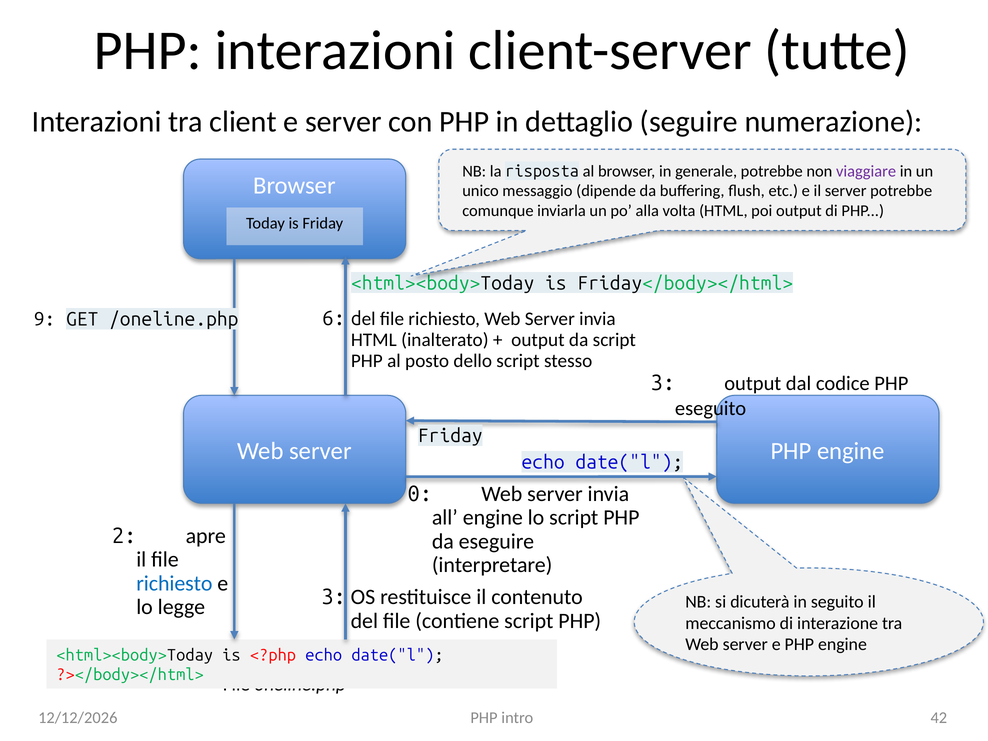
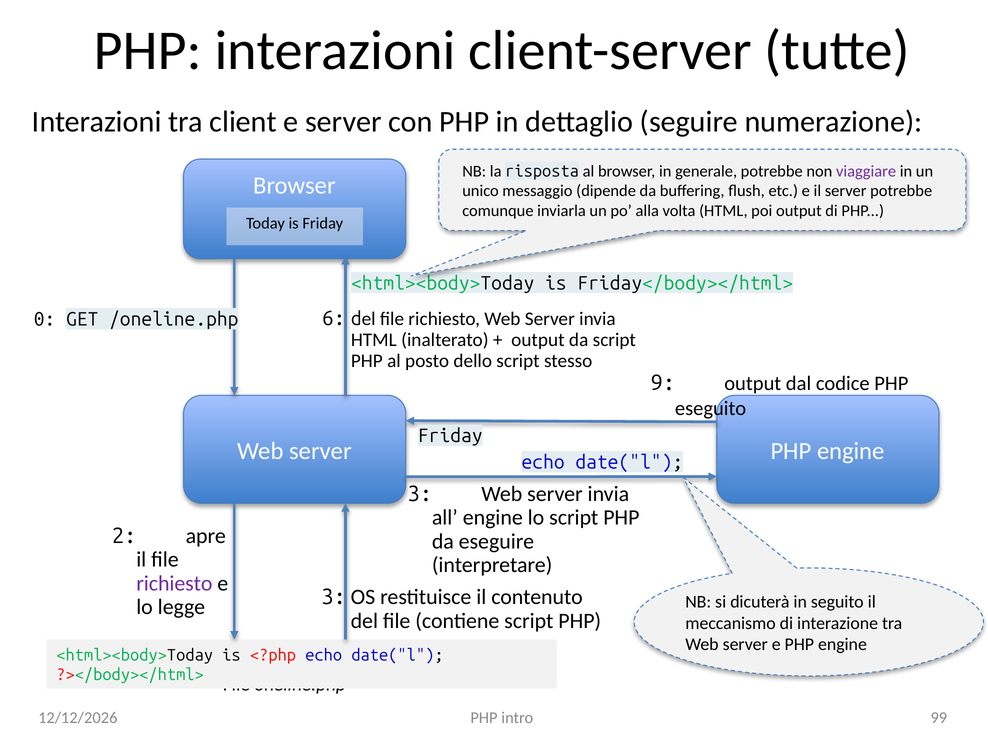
9: 9 -> 0
3: 3 -> 9
0: 0 -> 3
richiesto at (174, 583) colour: blue -> purple
42: 42 -> 99
